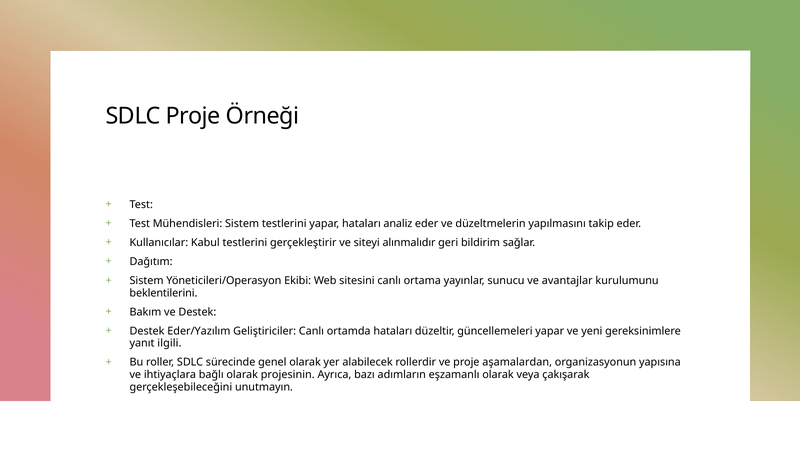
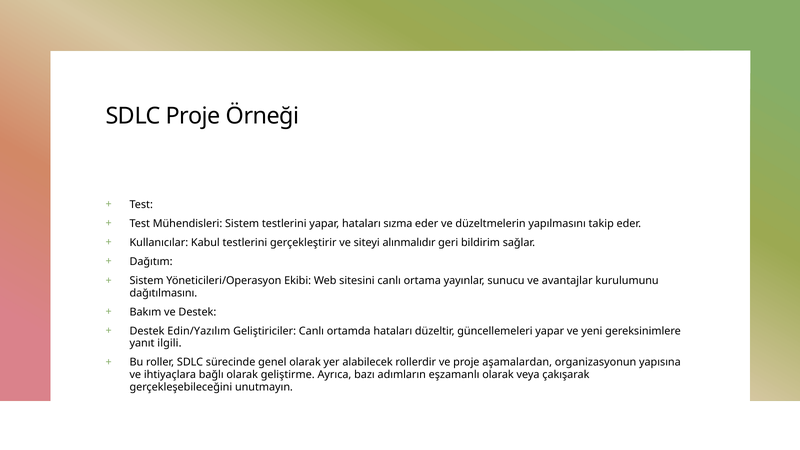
analiz: analiz -> sızma
beklentilerini: beklentilerini -> dağıtılmasını
Eder/Yazılım: Eder/Yazılım -> Edin/Yazılım
projesinin: projesinin -> geliştirme
